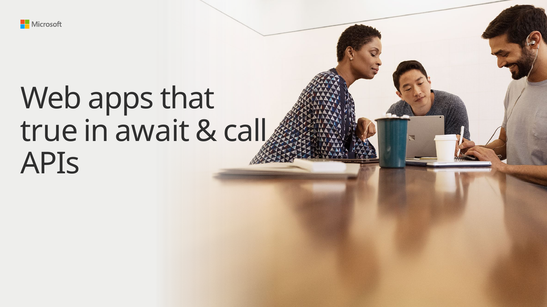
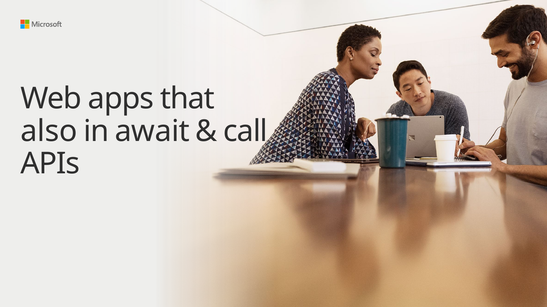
true: true -> also
